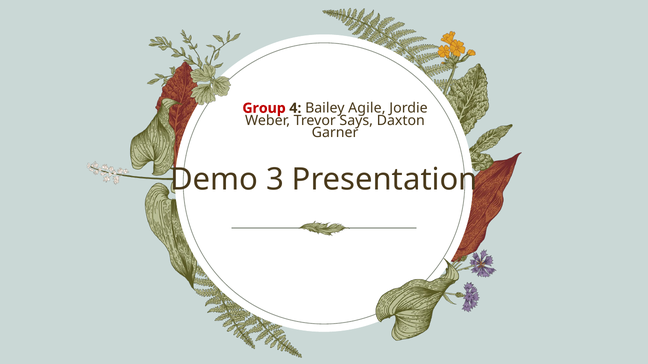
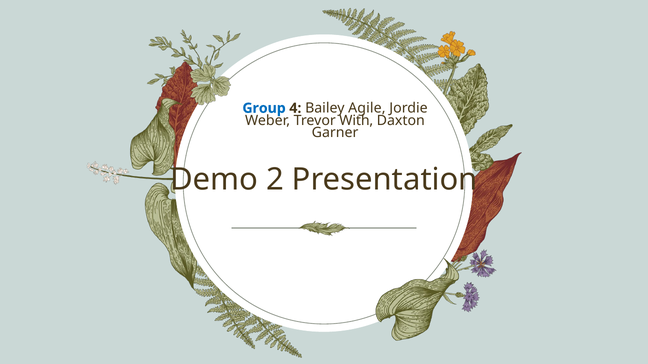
Group colour: red -> blue
Says: Says -> With
3: 3 -> 2
